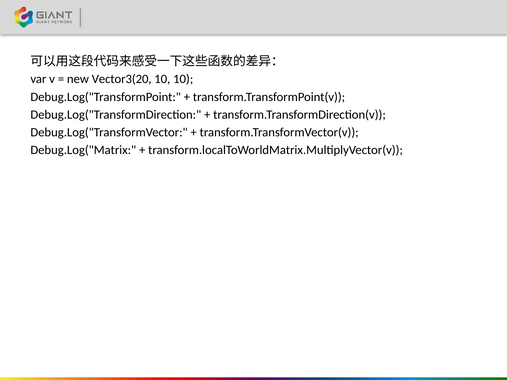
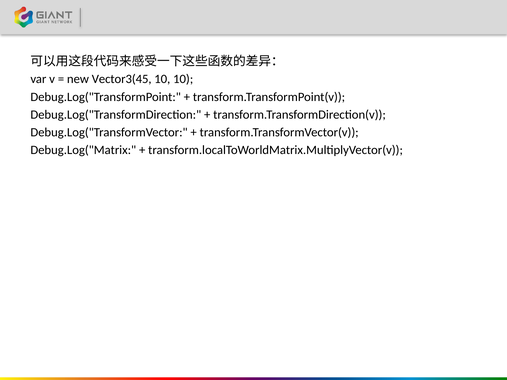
Vector3(20: Vector3(20 -> Vector3(45
